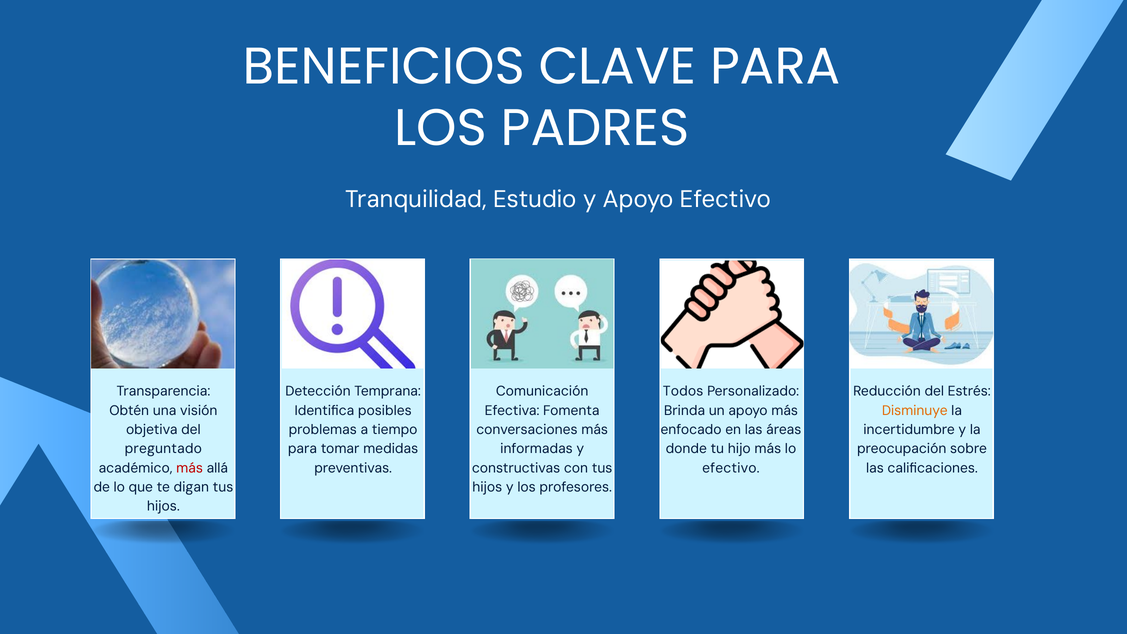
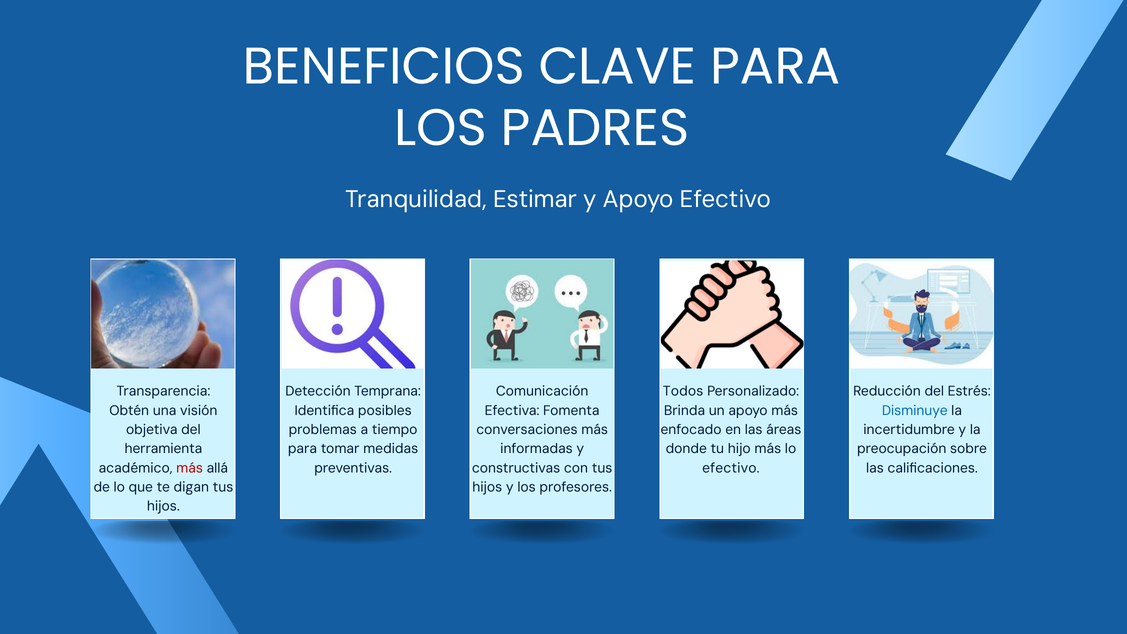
Estudio: Estudio -> Estimar
Disminuye colour: orange -> blue
preguntado: preguntado -> herramienta
